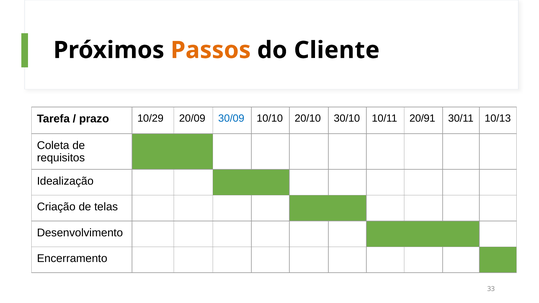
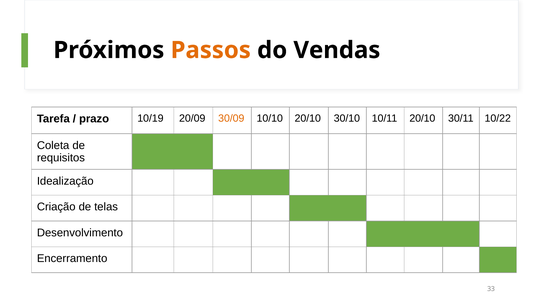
Cliente: Cliente -> Vendas
10/29: 10/29 -> 10/19
30/09 colour: blue -> orange
10/11 20/91: 20/91 -> 20/10
10/13: 10/13 -> 10/22
